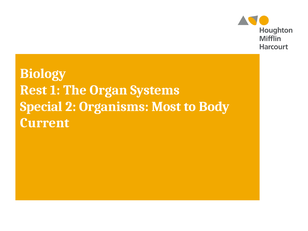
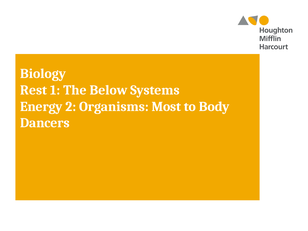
Organ: Organ -> Below
Special: Special -> Energy
Current: Current -> Dancers
